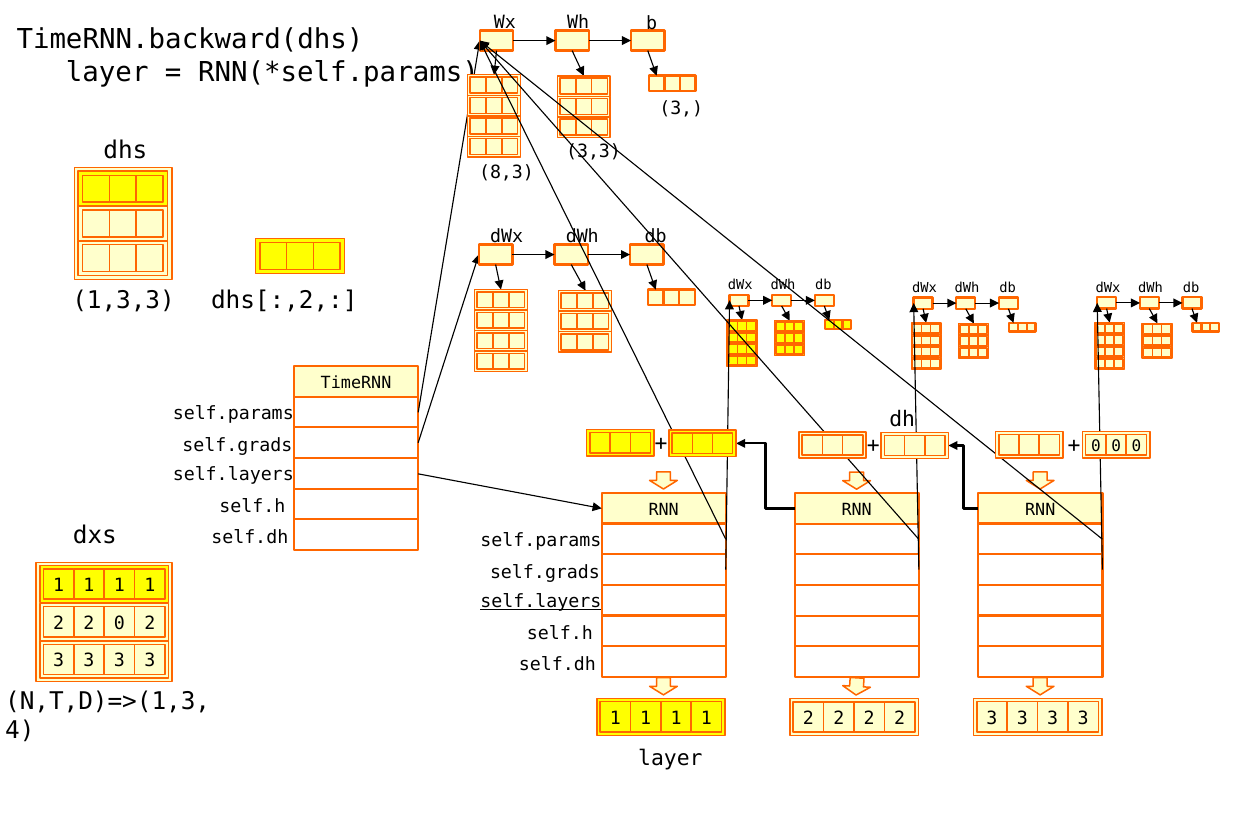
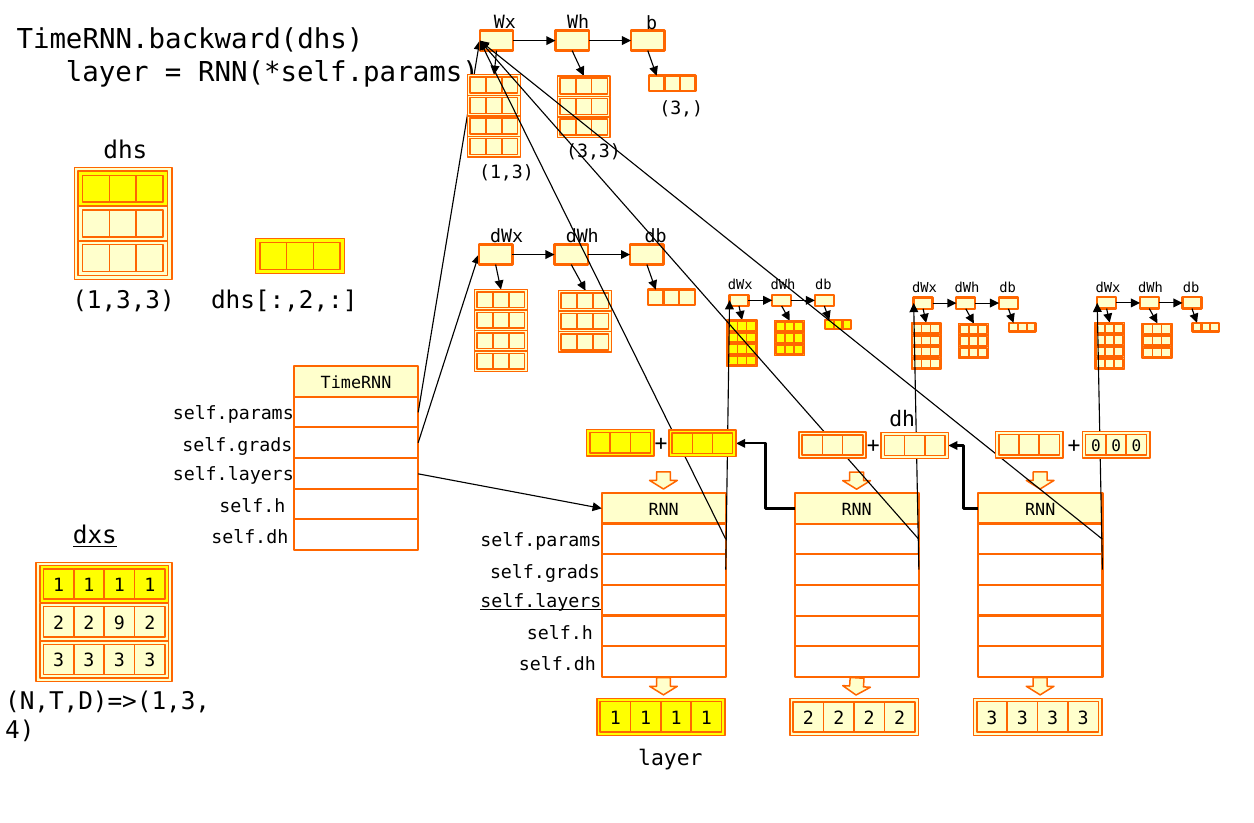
8,3: 8,3 -> 1,3
dxs underline: none -> present
2 0: 0 -> 9
